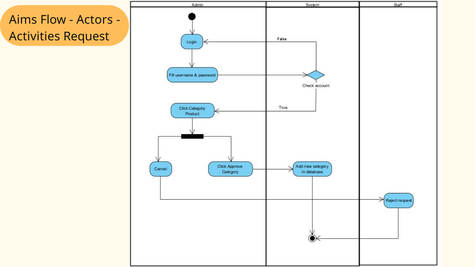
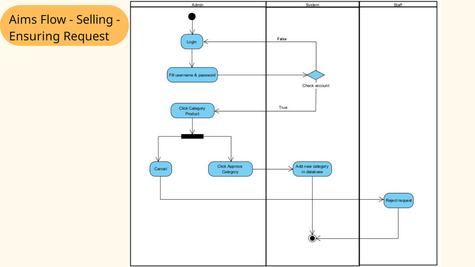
Actors: Actors -> Selling
Activities: Activities -> Ensuring
